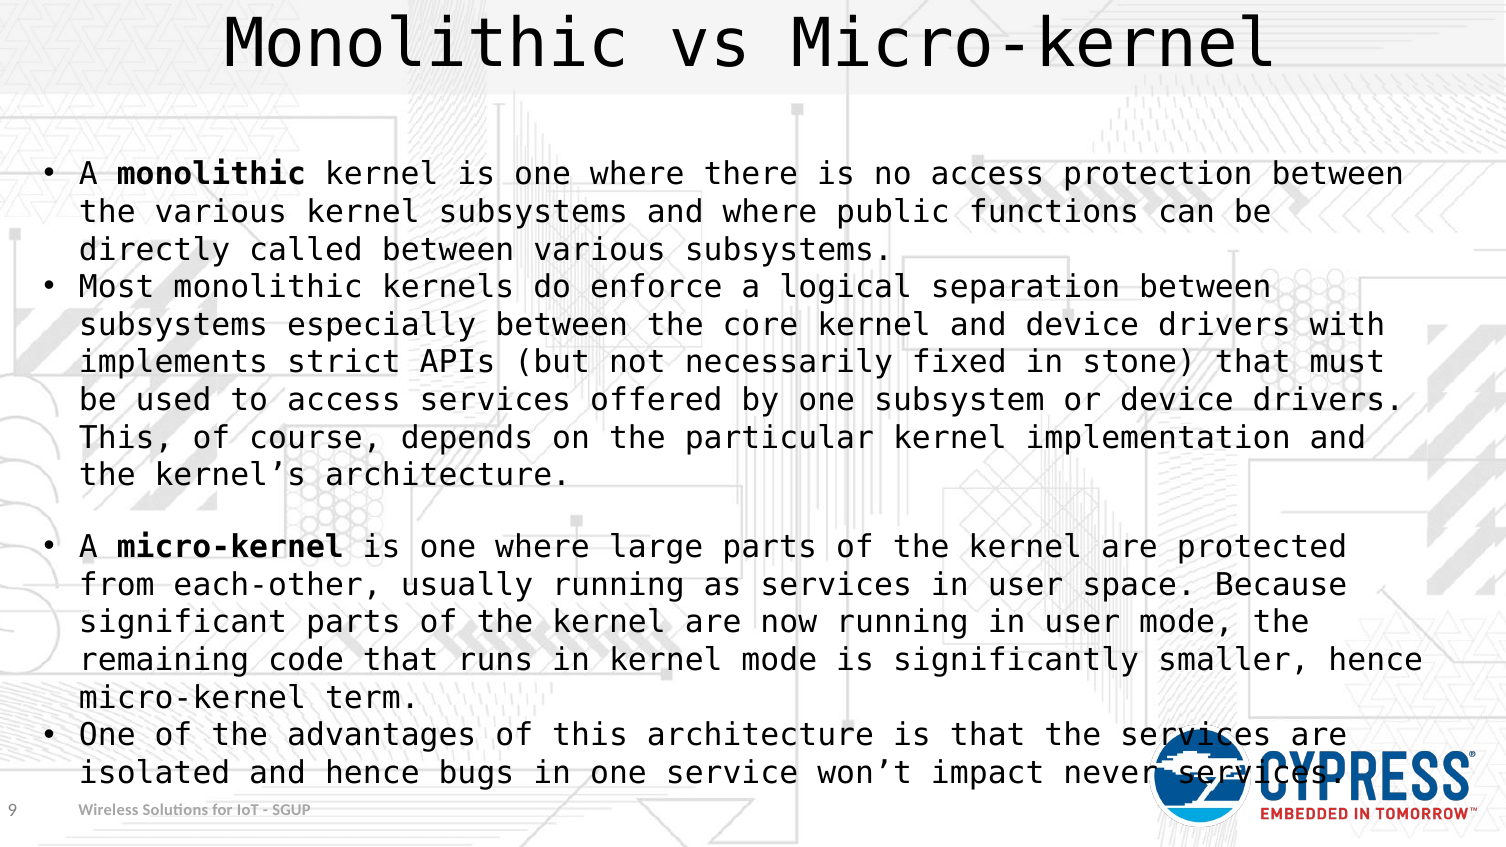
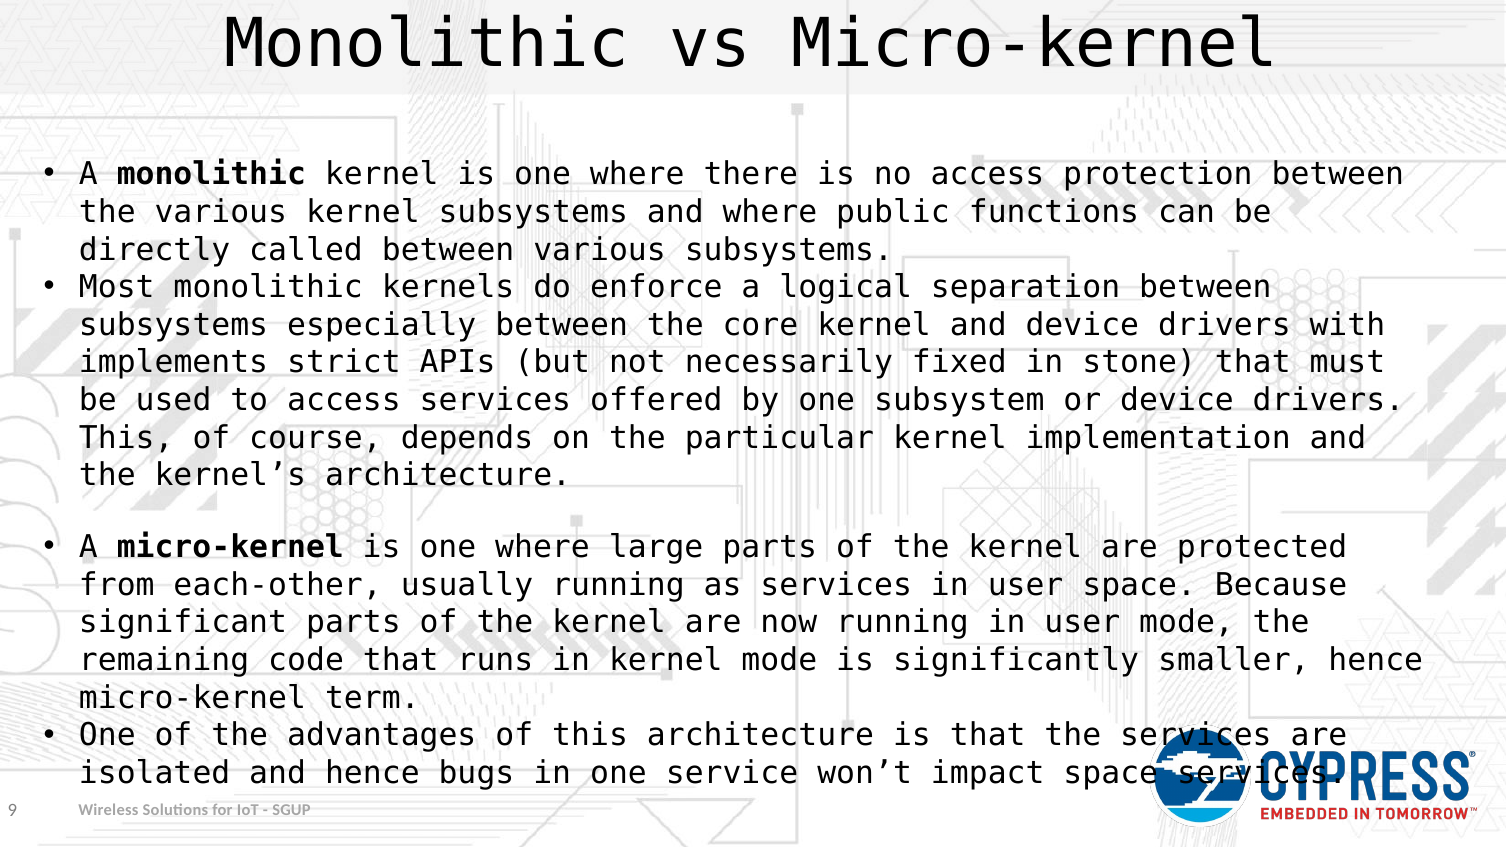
impact never: never -> space
